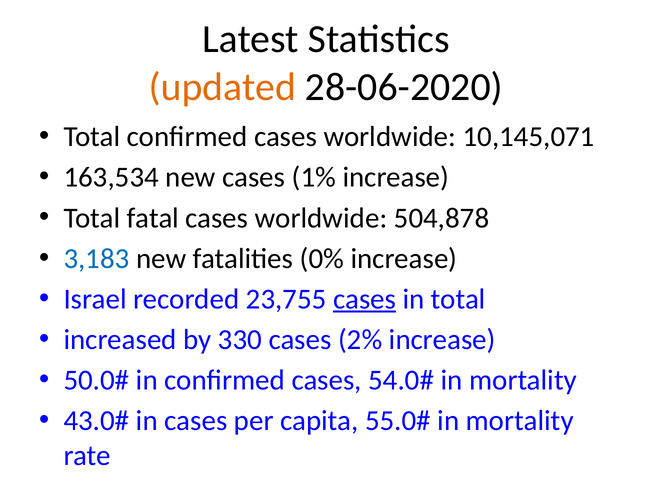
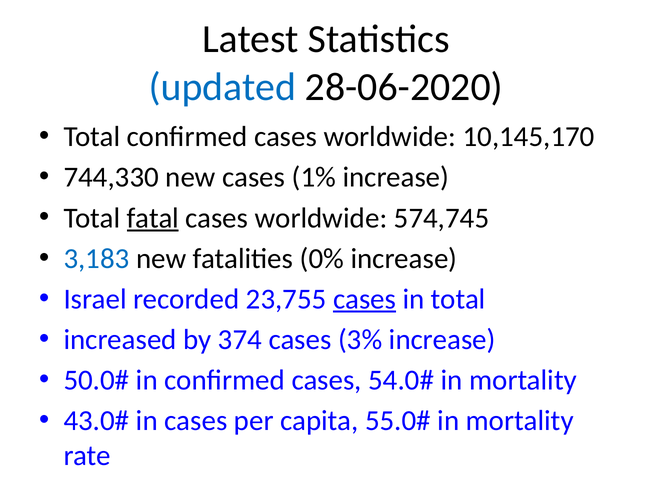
updated colour: orange -> blue
10,145,071: 10,145,071 -> 10,145,170
163,534: 163,534 -> 744,330
fatal underline: none -> present
504,878: 504,878 -> 574,745
330: 330 -> 374
2%: 2% -> 3%
